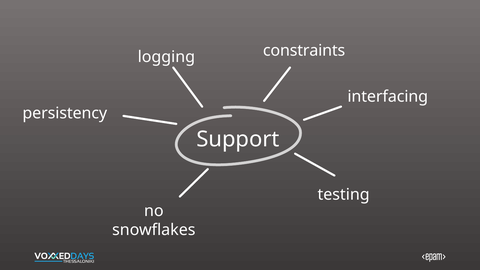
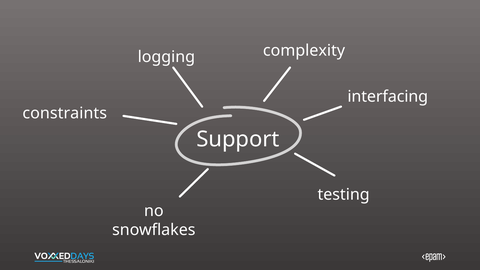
constraints: constraints -> complexity
persistency: persistency -> constraints
